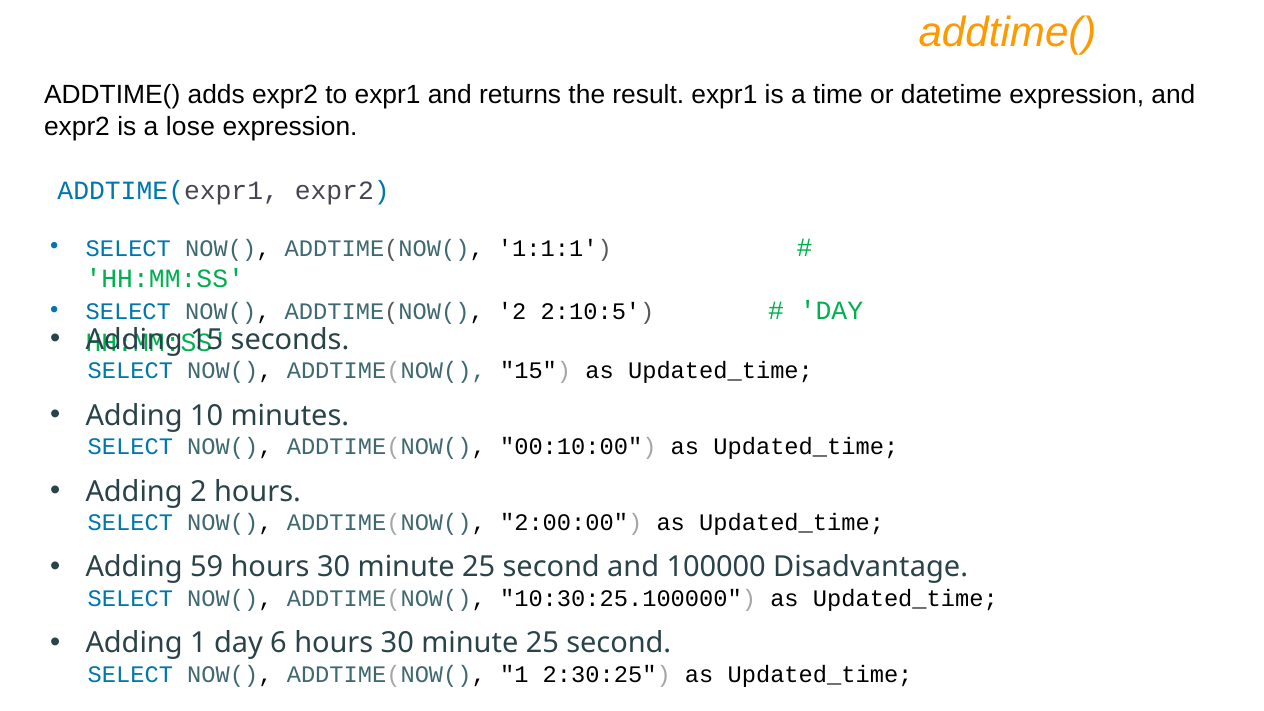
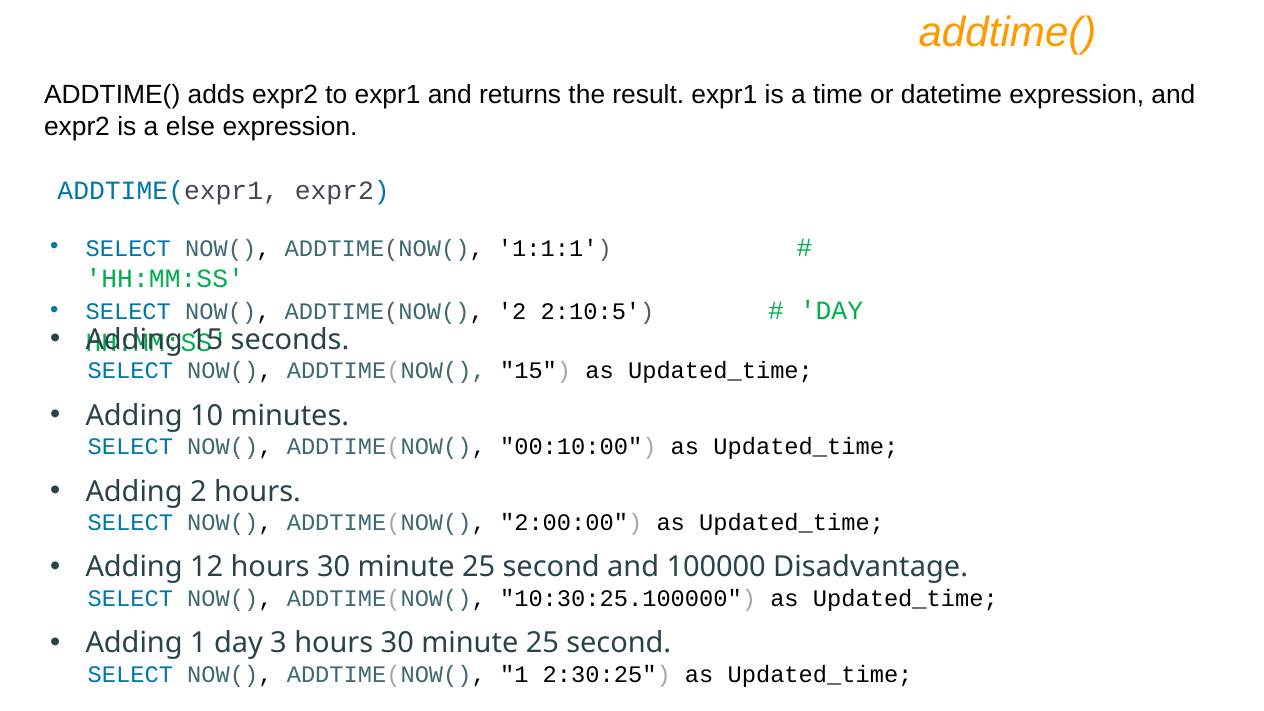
lose: lose -> else
59: 59 -> 12
6: 6 -> 3
